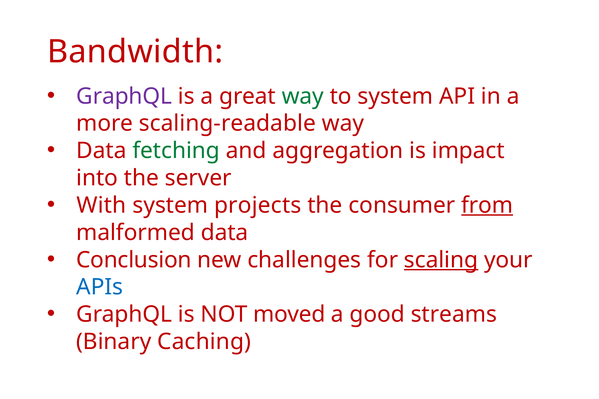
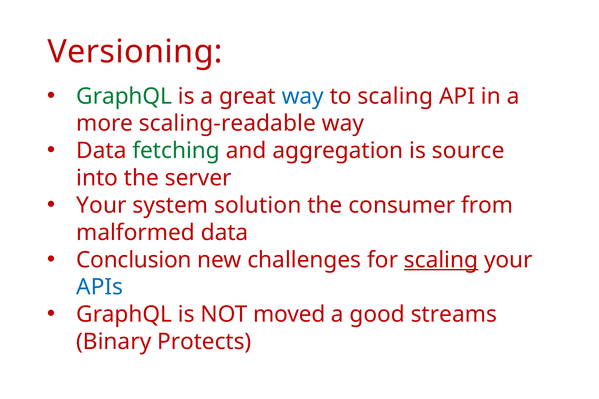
Bandwidth: Bandwidth -> Versioning
GraphQL at (124, 96) colour: purple -> green
way at (303, 96) colour: green -> blue
to system: system -> scaling
impact: impact -> source
With at (101, 205): With -> Your
projects: projects -> solution
from underline: present -> none
Caching: Caching -> Protects
